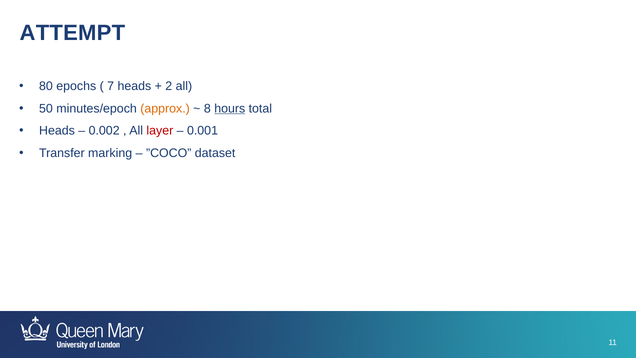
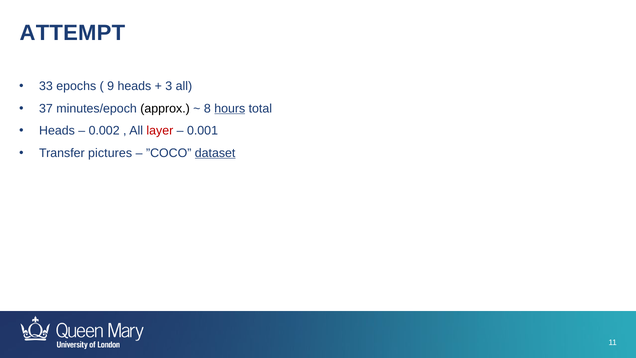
80: 80 -> 33
7: 7 -> 9
2: 2 -> 3
50: 50 -> 37
approx colour: orange -> black
marking: marking -> pictures
dataset underline: none -> present
